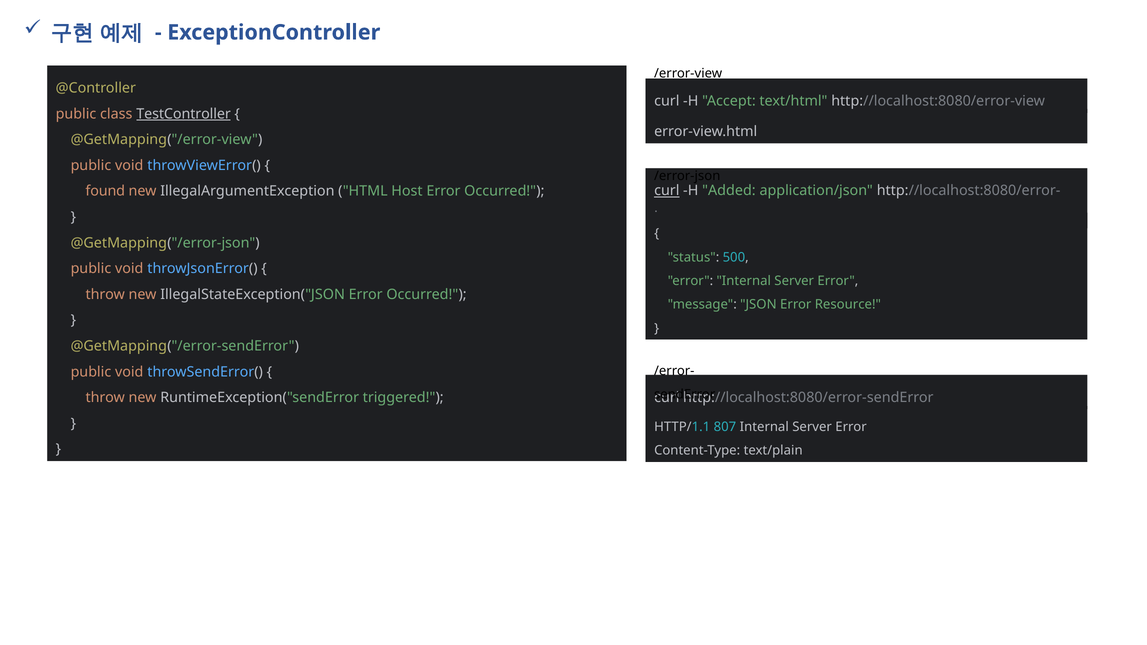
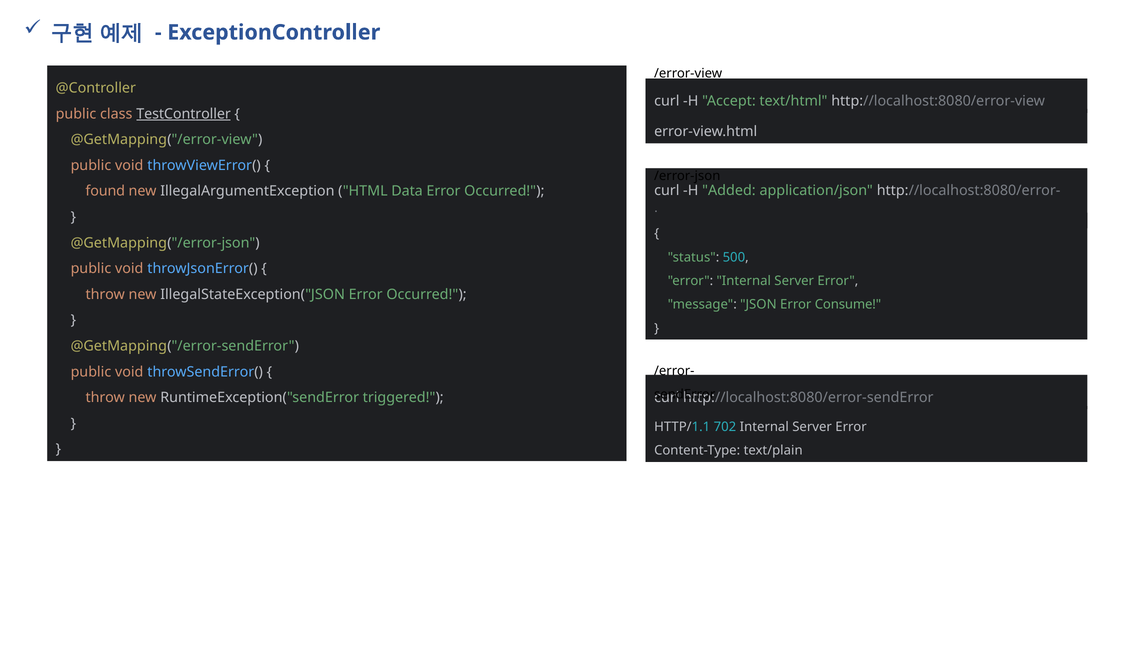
curl at (667, 191) underline: present -> none
Host: Host -> Data
Resource: Resource -> Consume
807: 807 -> 702
